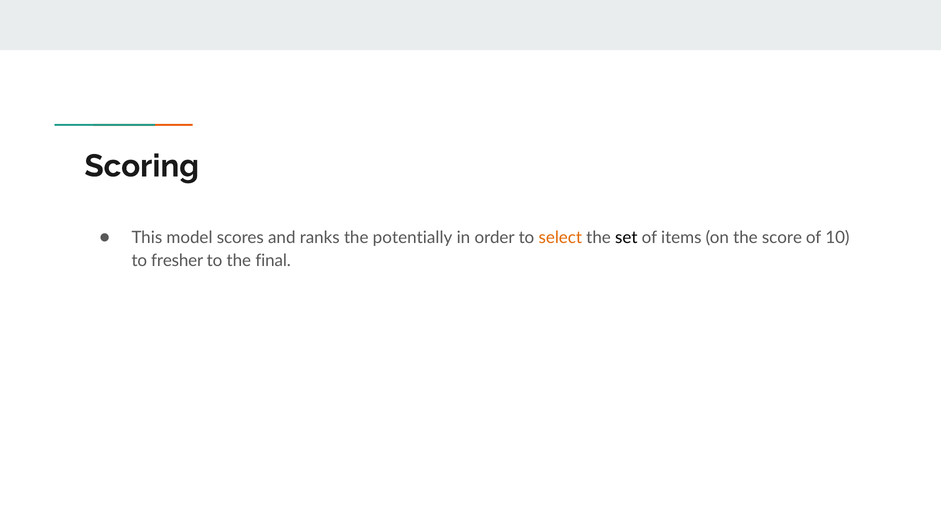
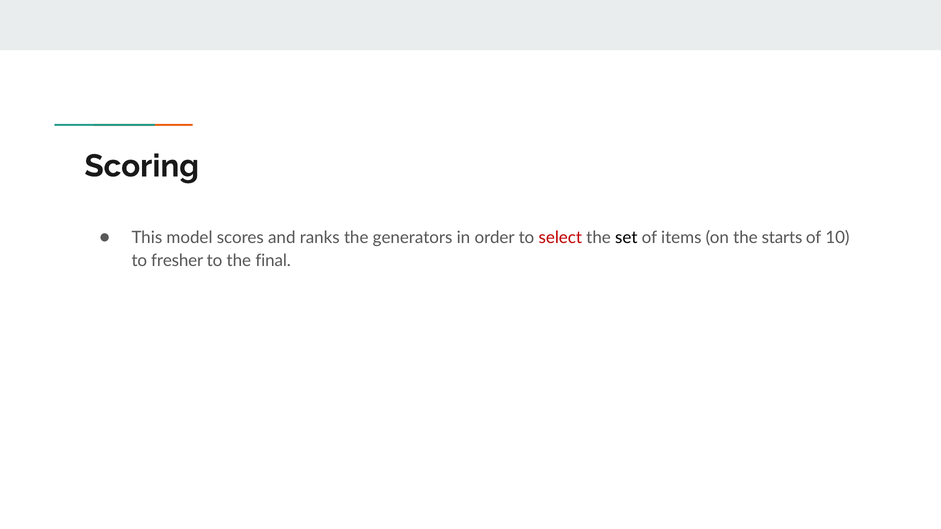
potentially: potentially -> generators
select colour: orange -> red
score: score -> starts
